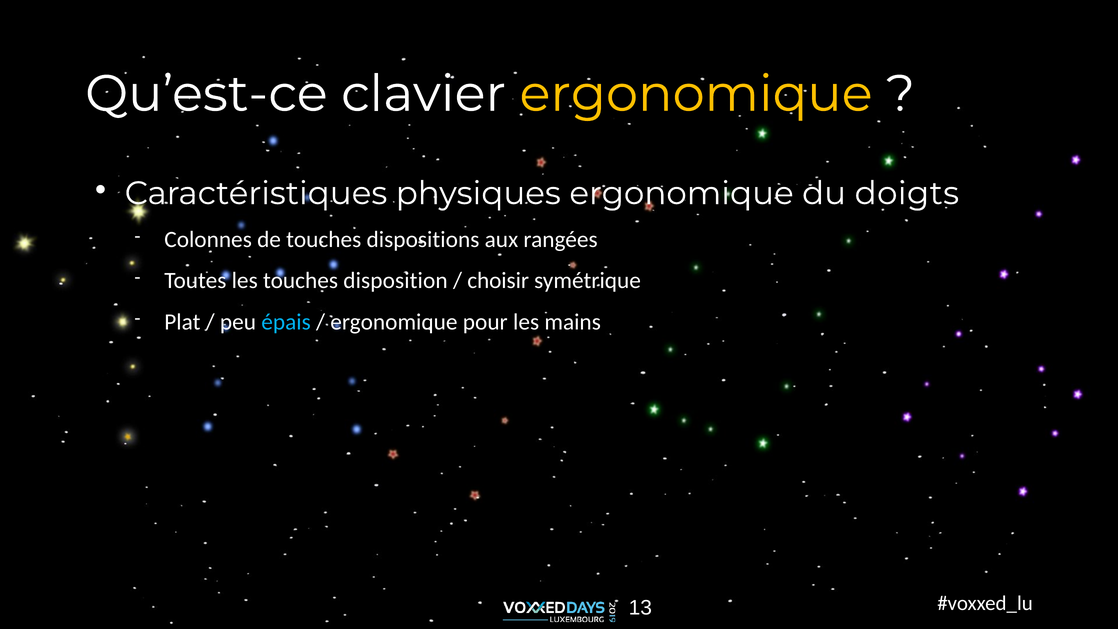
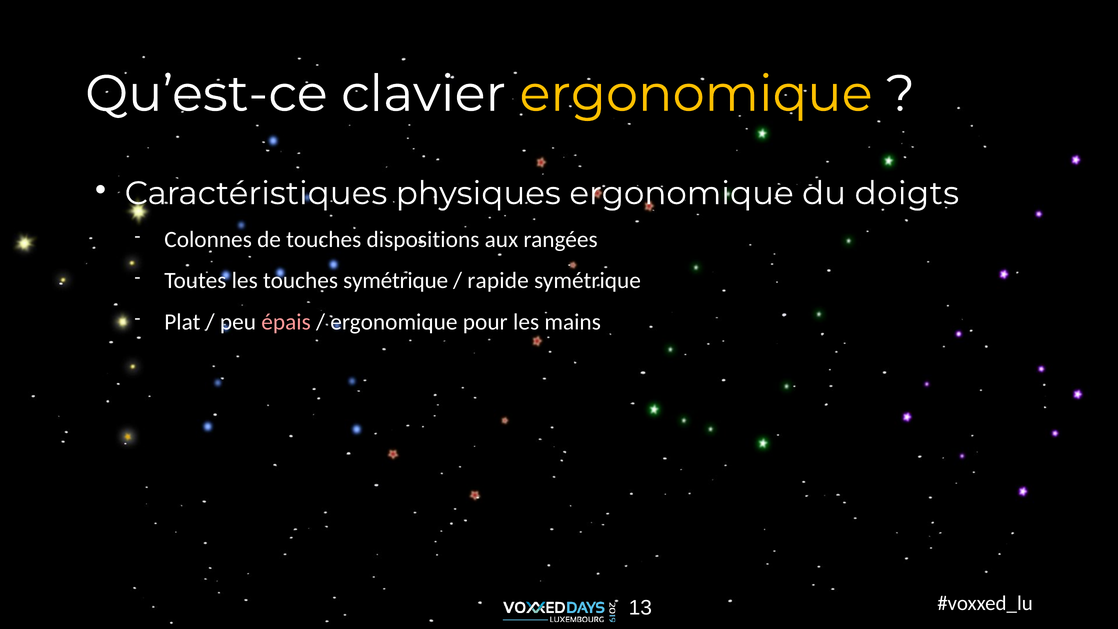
touches disposition: disposition -> symétrique
choisir: choisir -> rapide
épais colour: light blue -> pink
